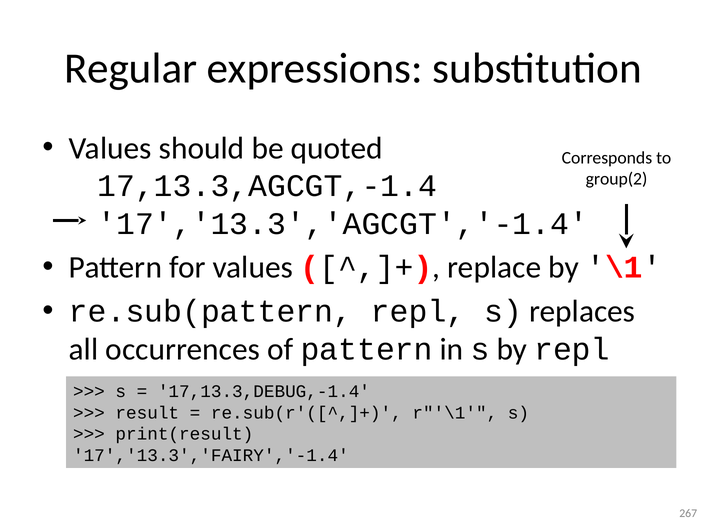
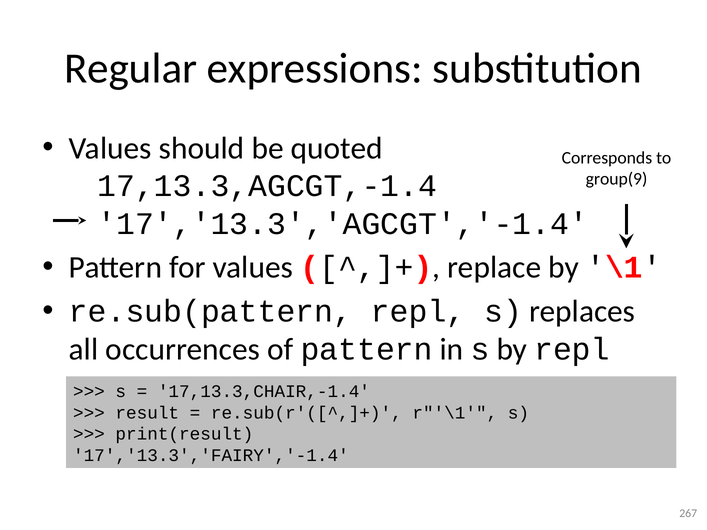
group(2: group(2 -> group(9
17,13.3,DEBUG,-1.4: 17,13.3,DEBUG,-1.4 -> 17,13.3,CHAIR,-1.4
